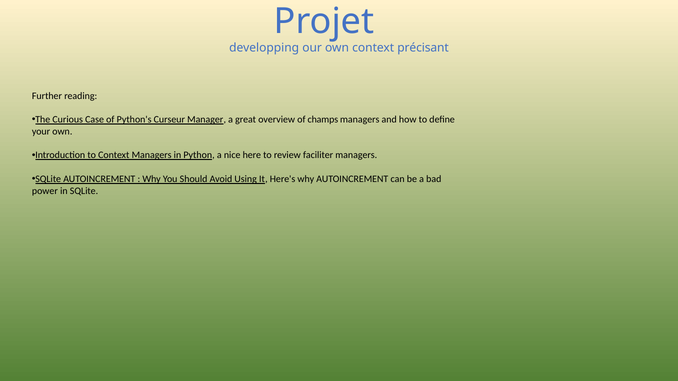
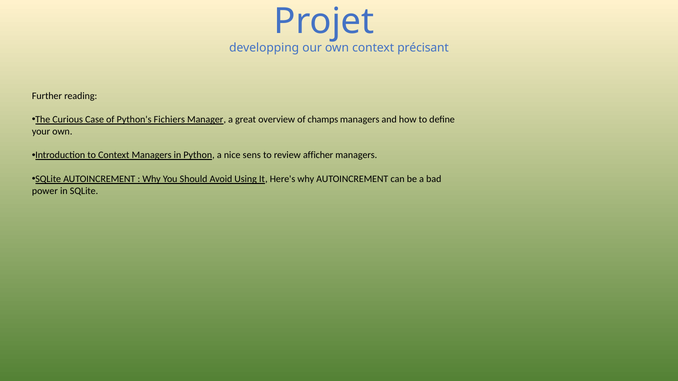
Curseur: Curseur -> Fichiers
here: here -> sens
faciliter: faciliter -> afficher
